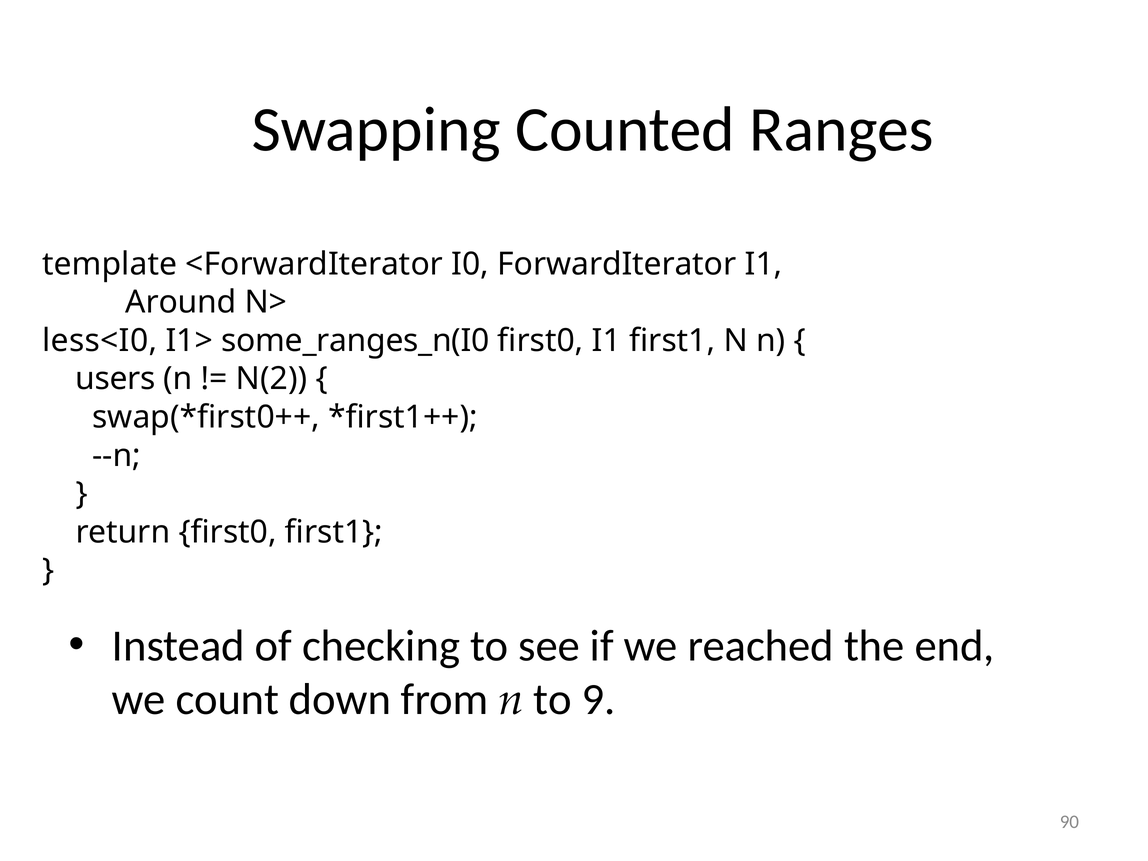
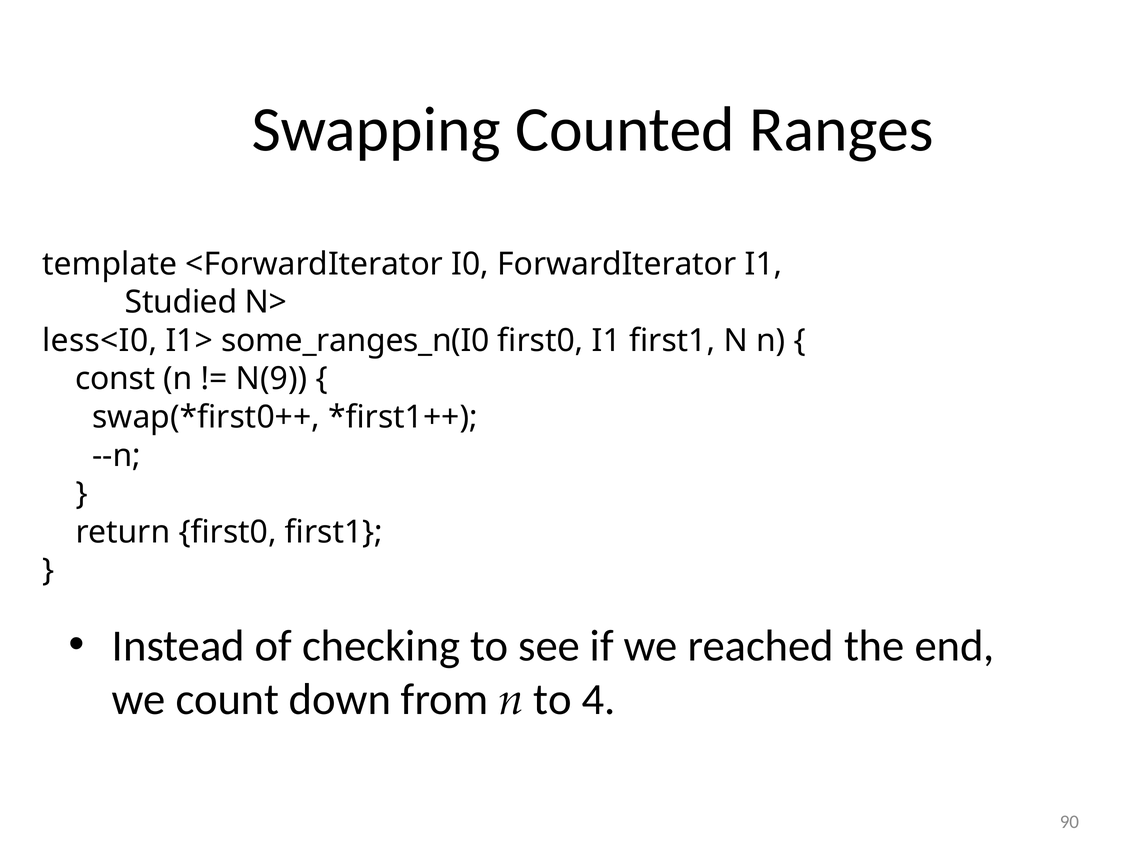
Around: Around -> Studied
users: users -> const
N(2: N(2 -> N(9
9: 9 -> 4
